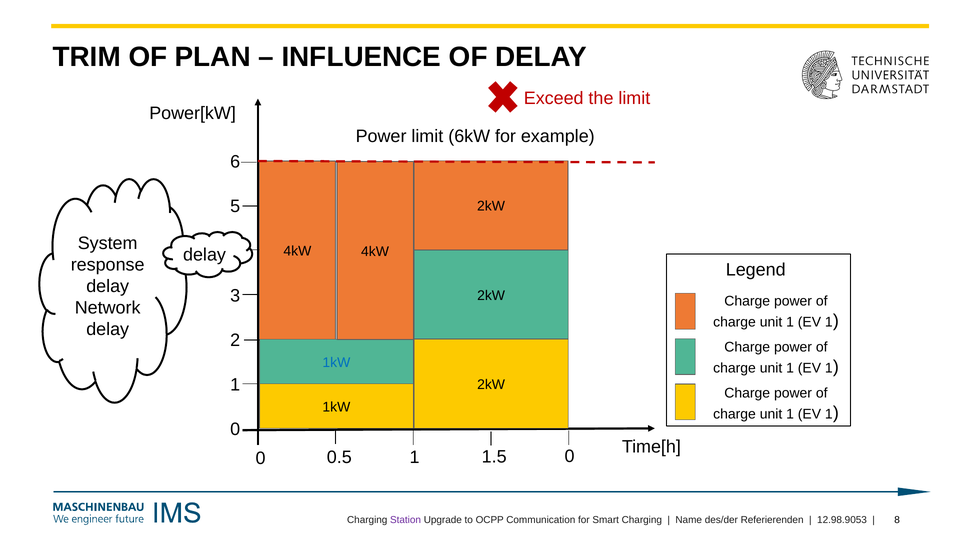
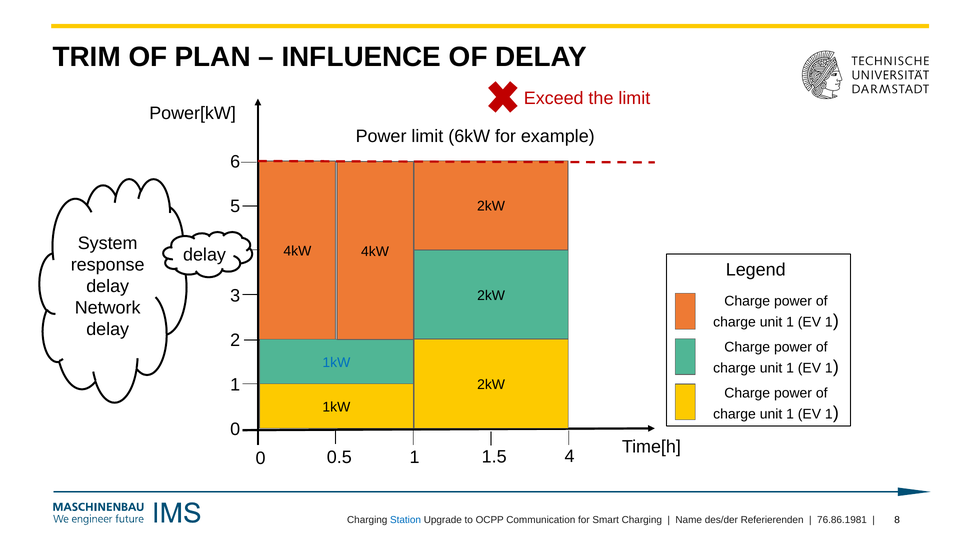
1.5 0: 0 -> 4
Station colour: purple -> blue
12.98.9053: 12.98.9053 -> 76.86.1981
